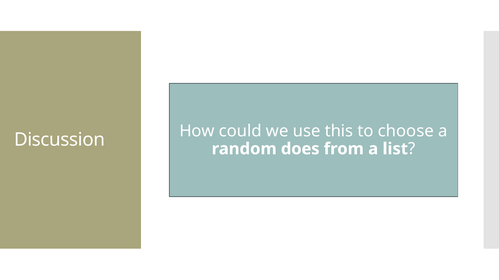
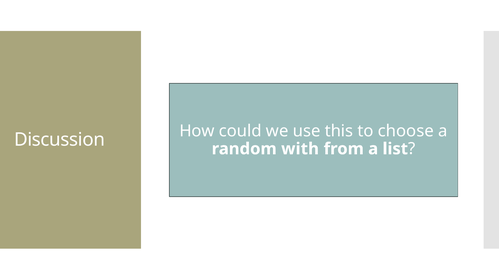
does: does -> with
